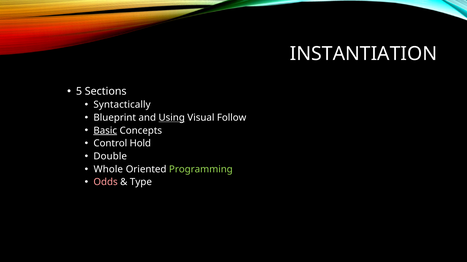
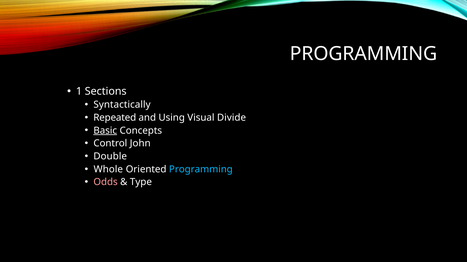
INSTANTIATION at (363, 54): INSTANTIATION -> PROGRAMMING
5: 5 -> 1
Blueprint: Blueprint -> Repeated
Using underline: present -> none
Follow: Follow -> Divide
Hold: Hold -> John
Programming at (201, 170) colour: light green -> light blue
